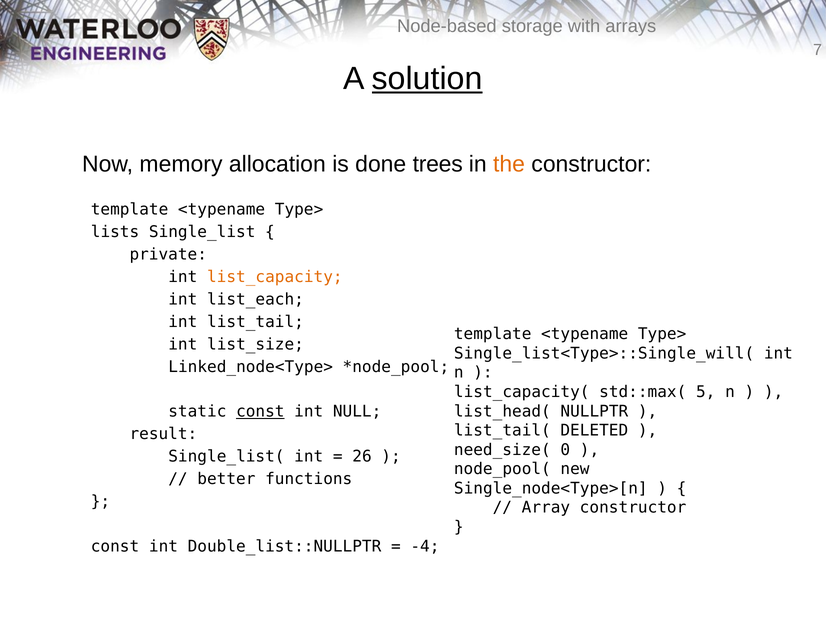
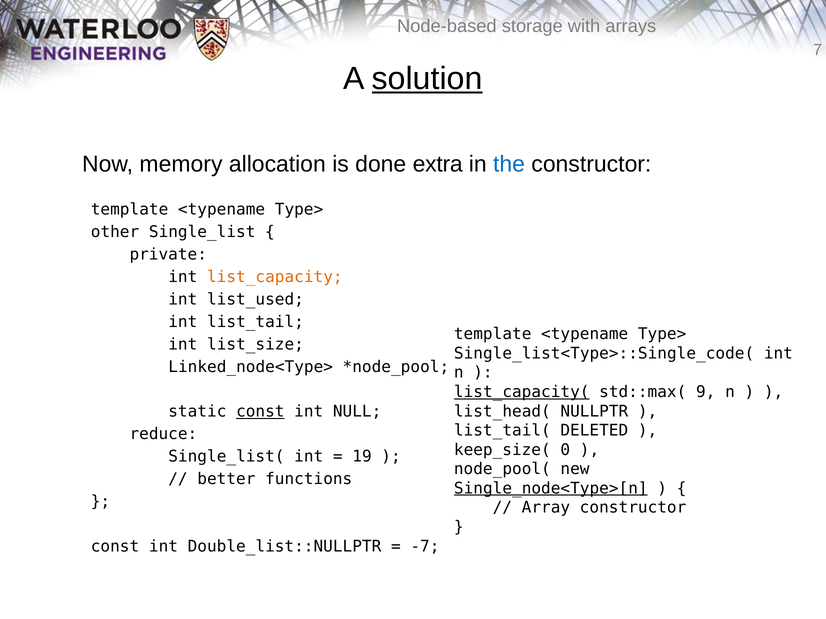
trees: trees -> extra
the colour: orange -> blue
lists: lists -> other
list_each: list_each -> list_used
Single_list<Type>::Single_will(: Single_list<Type>::Single_will( -> Single_list<Type>::Single_code(
list_capacity( underline: none -> present
5: 5 -> 9
result: result -> reduce
need_size(: need_size( -> keep_size(
26: 26 -> 19
Single_node<Type>[n underline: none -> present
-4: -4 -> -7
